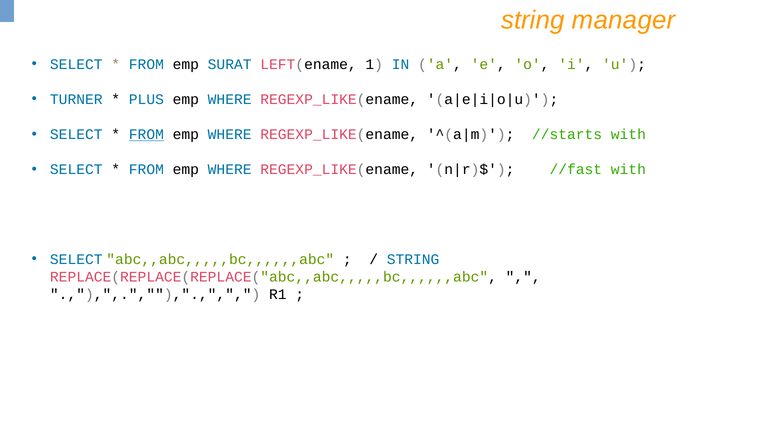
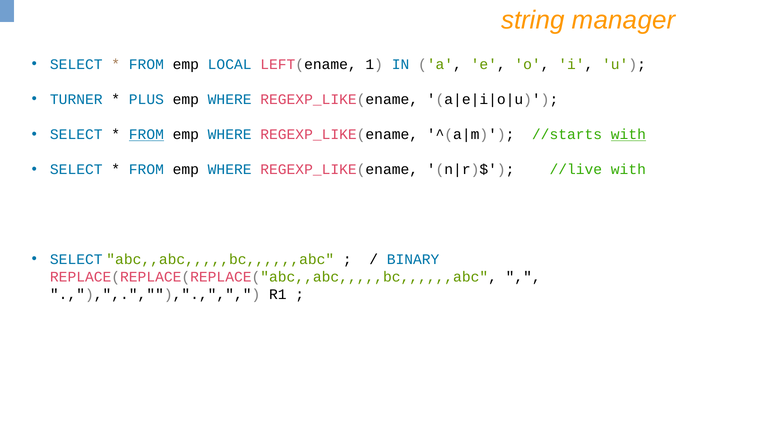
SURAT: SURAT -> LOCAL
with at (628, 135) underline: none -> present
//fast: //fast -> //live
STRING at (413, 259): STRING -> BINARY
